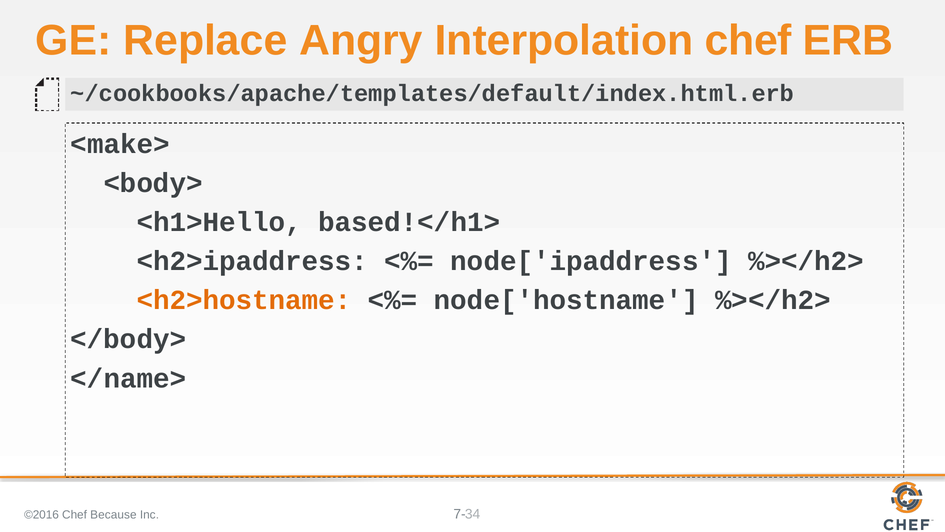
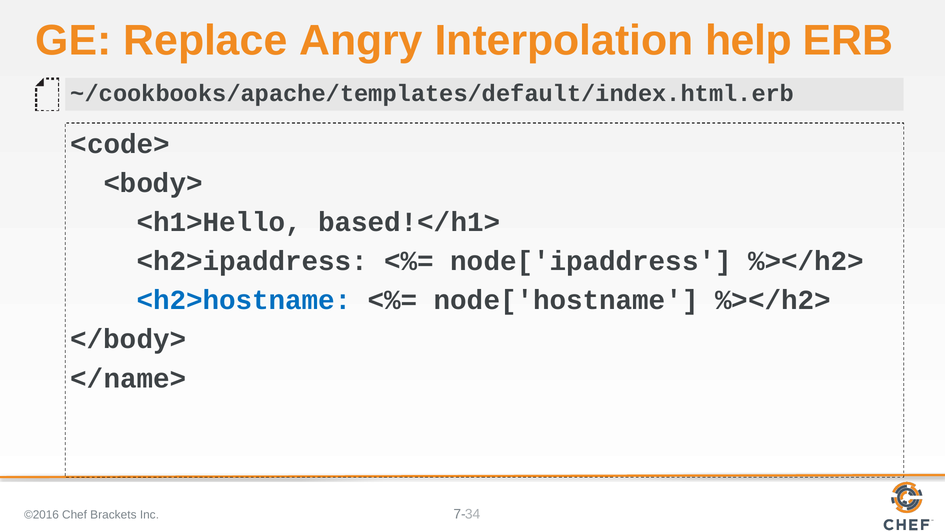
Interpolation chef: chef -> help
<make>: <make> -> <code>
<h2>hostname colour: orange -> blue
Because: Because -> Brackets
